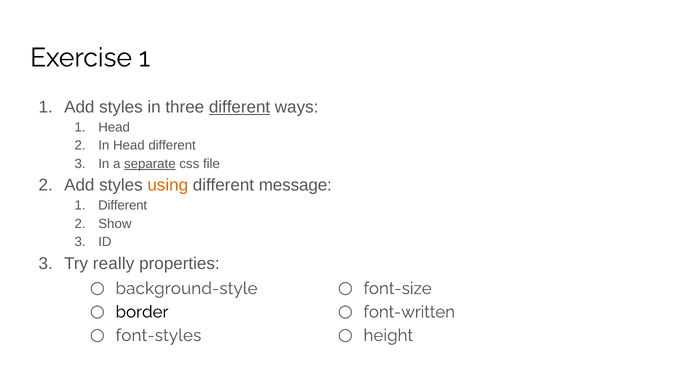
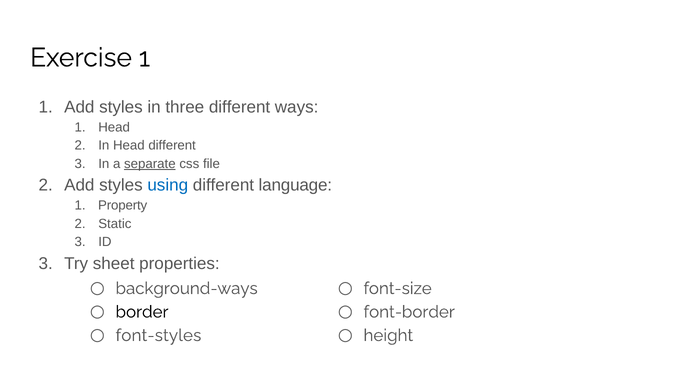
different at (240, 107) underline: present -> none
using colour: orange -> blue
message: message -> language
1 Different: Different -> Property
Show: Show -> Static
really: really -> sheet
background-style: background-style -> background-ways
font-written: font-written -> font-border
